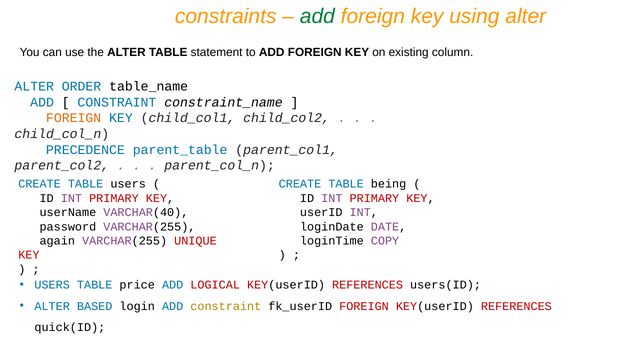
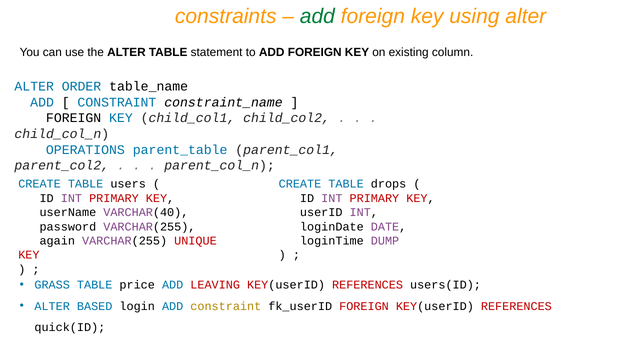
FOREIGN at (74, 118) colour: orange -> black
PRECEDENCE: PRECEDENCE -> OPERATIONS
being: being -> drops
COPY: COPY -> DUMP
USERS at (52, 284): USERS -> GRASS
LOGICAL: LOGICAL -> LEAVING
